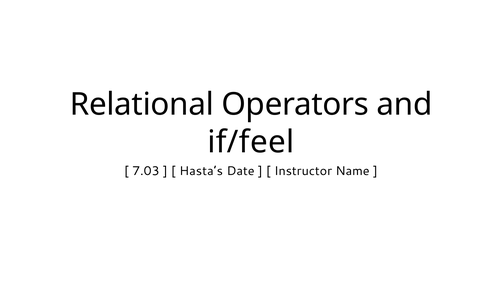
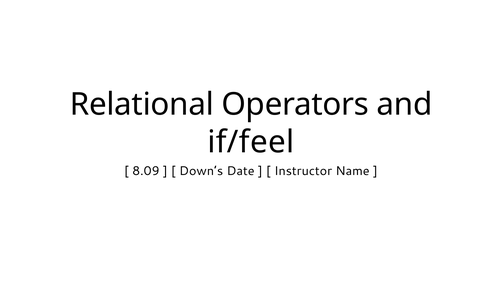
7.03: 7.03 -> 8.09
Hasta’s: Hasta’s -> Down’s
